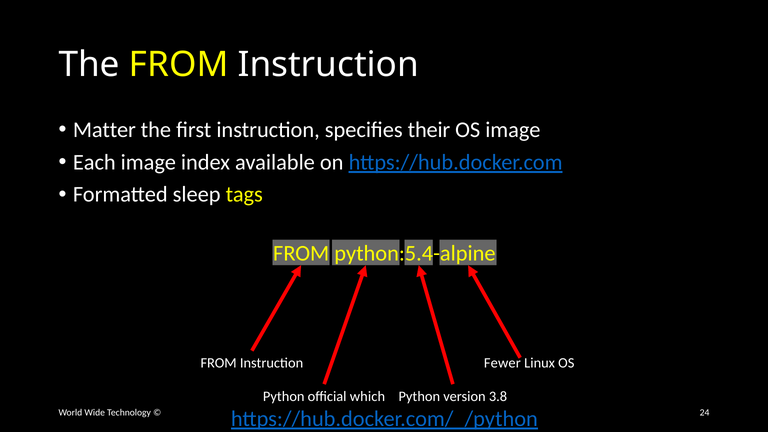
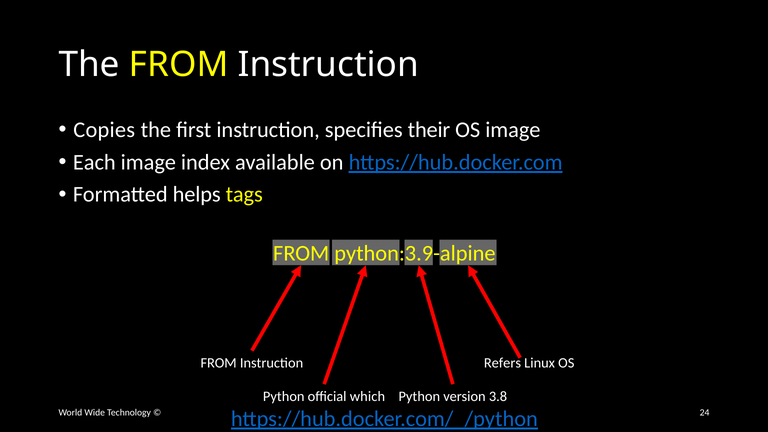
Matter: Matter -> Copies
sleep: sleep -> helps
python:5.4-alpine: python:5.4-alpine -> python:3.9-alpine
Fewer: Fewer -> Refers
